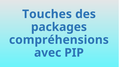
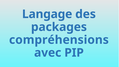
Touches: Touches -> Langage
